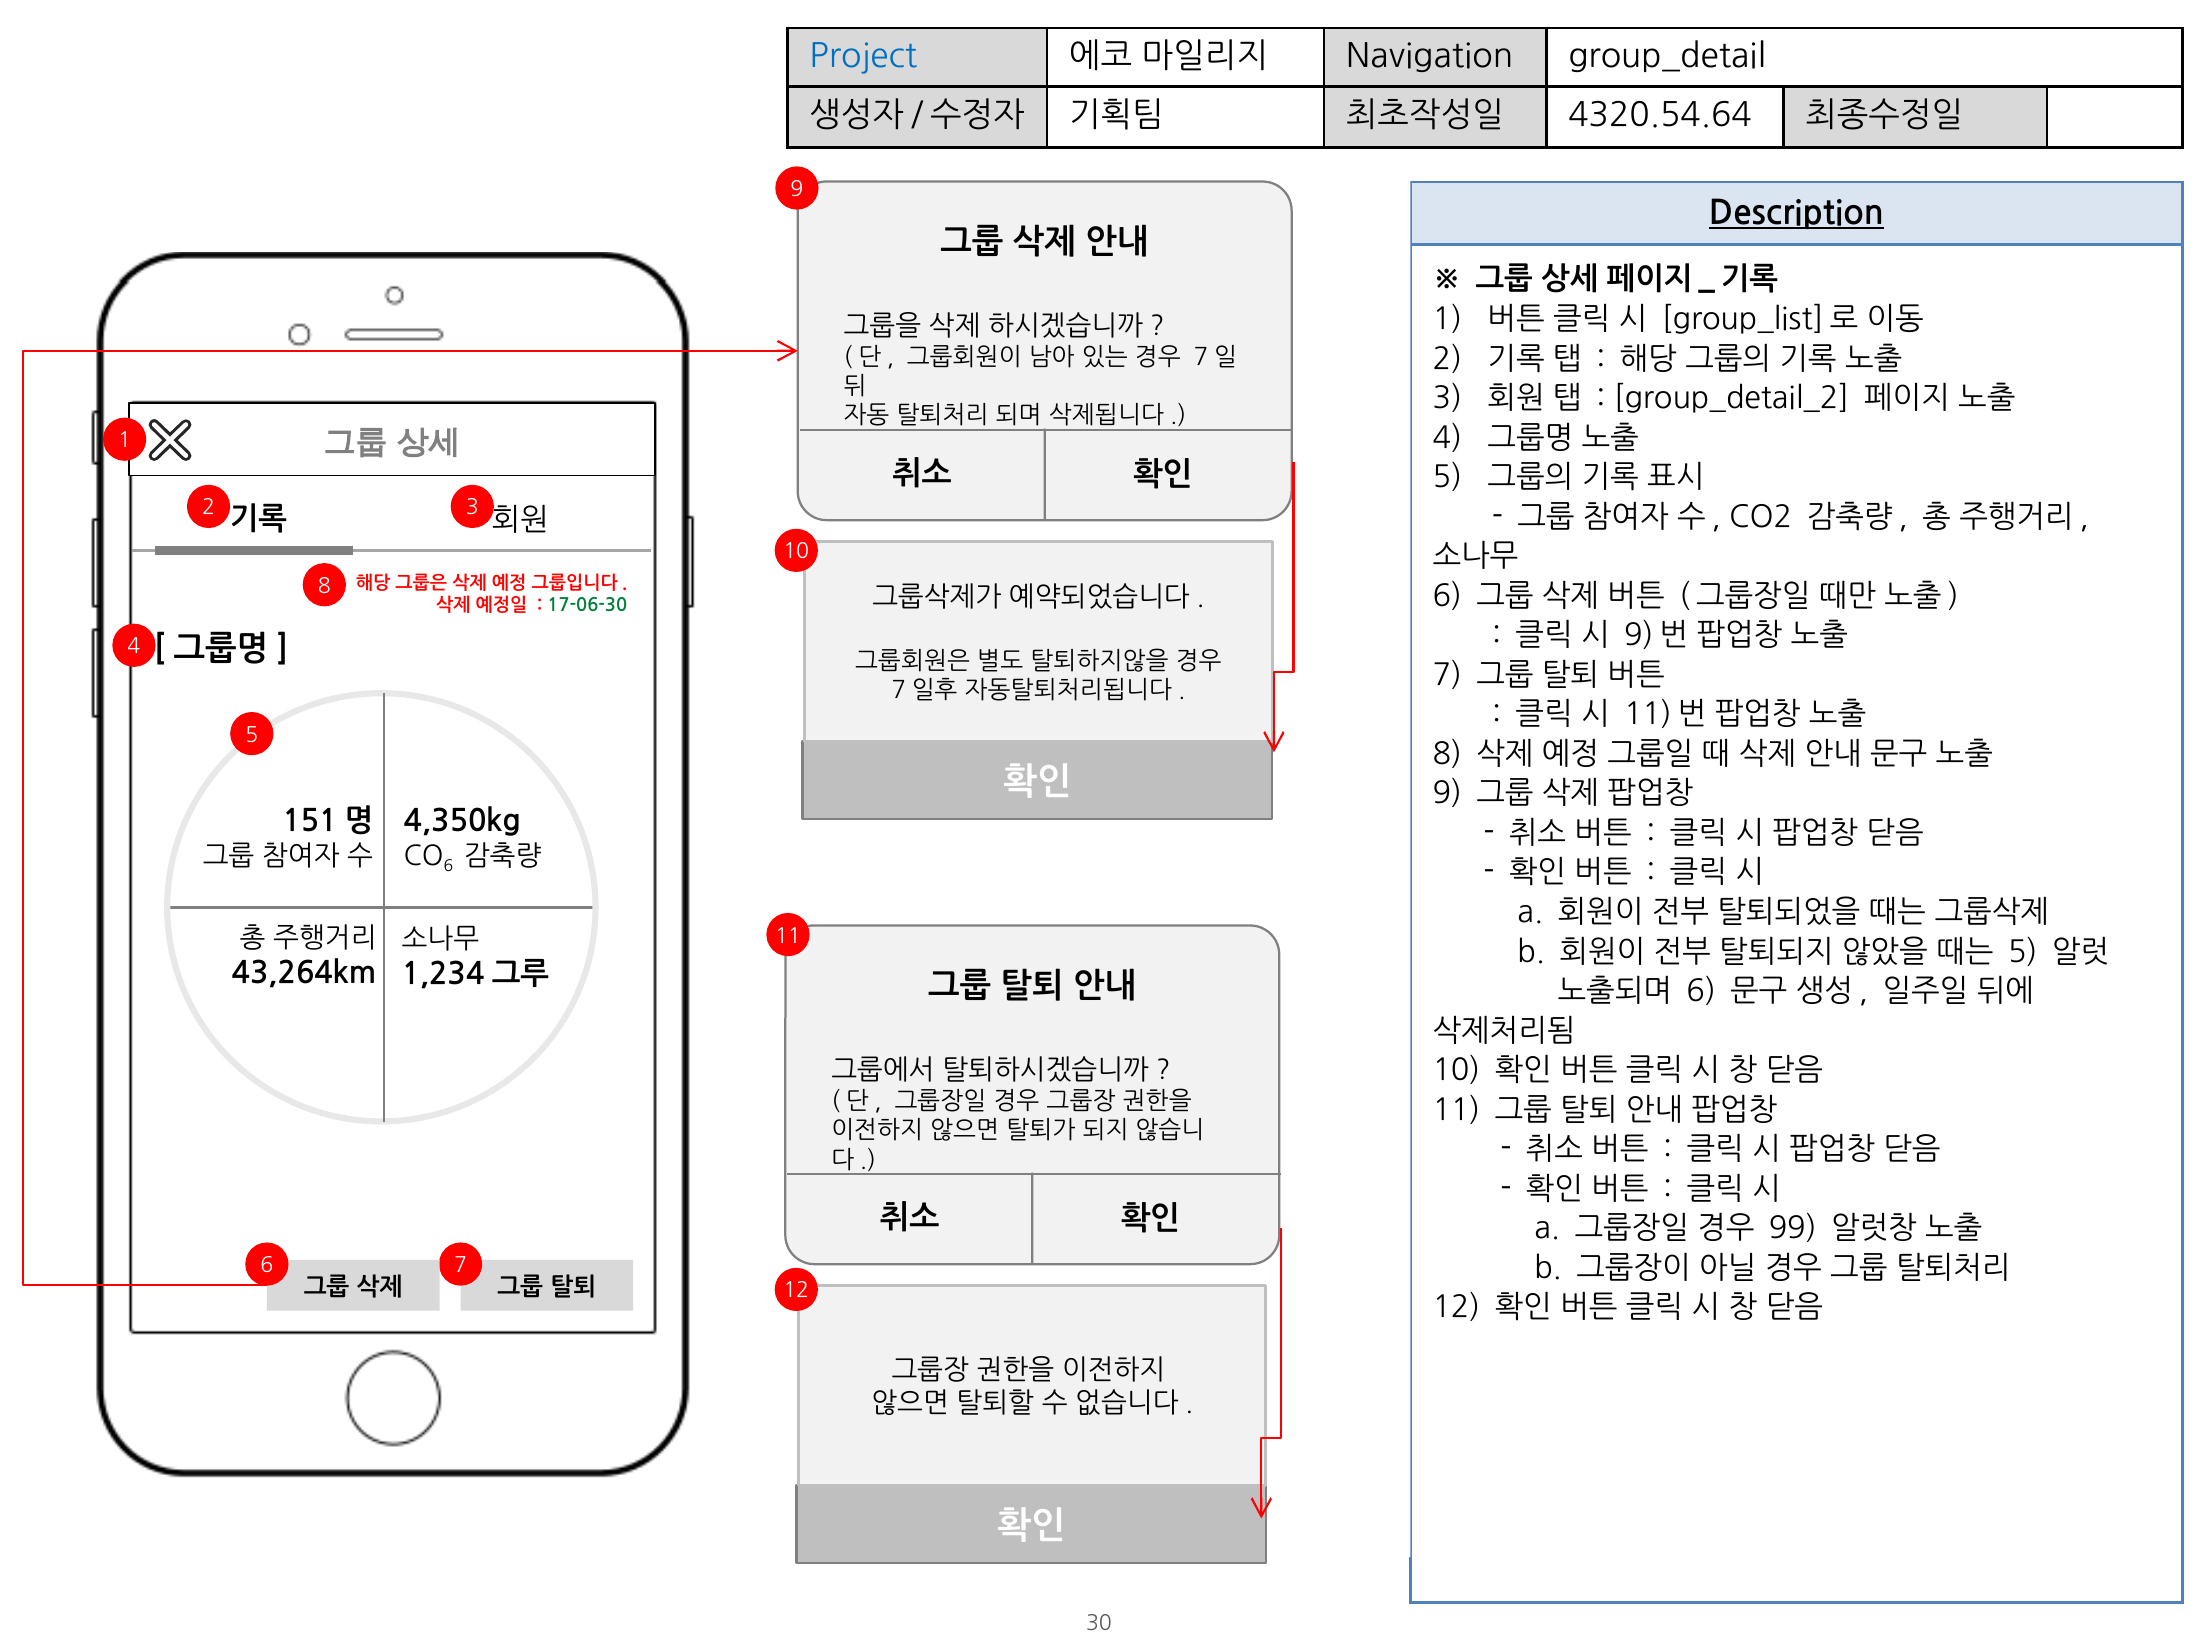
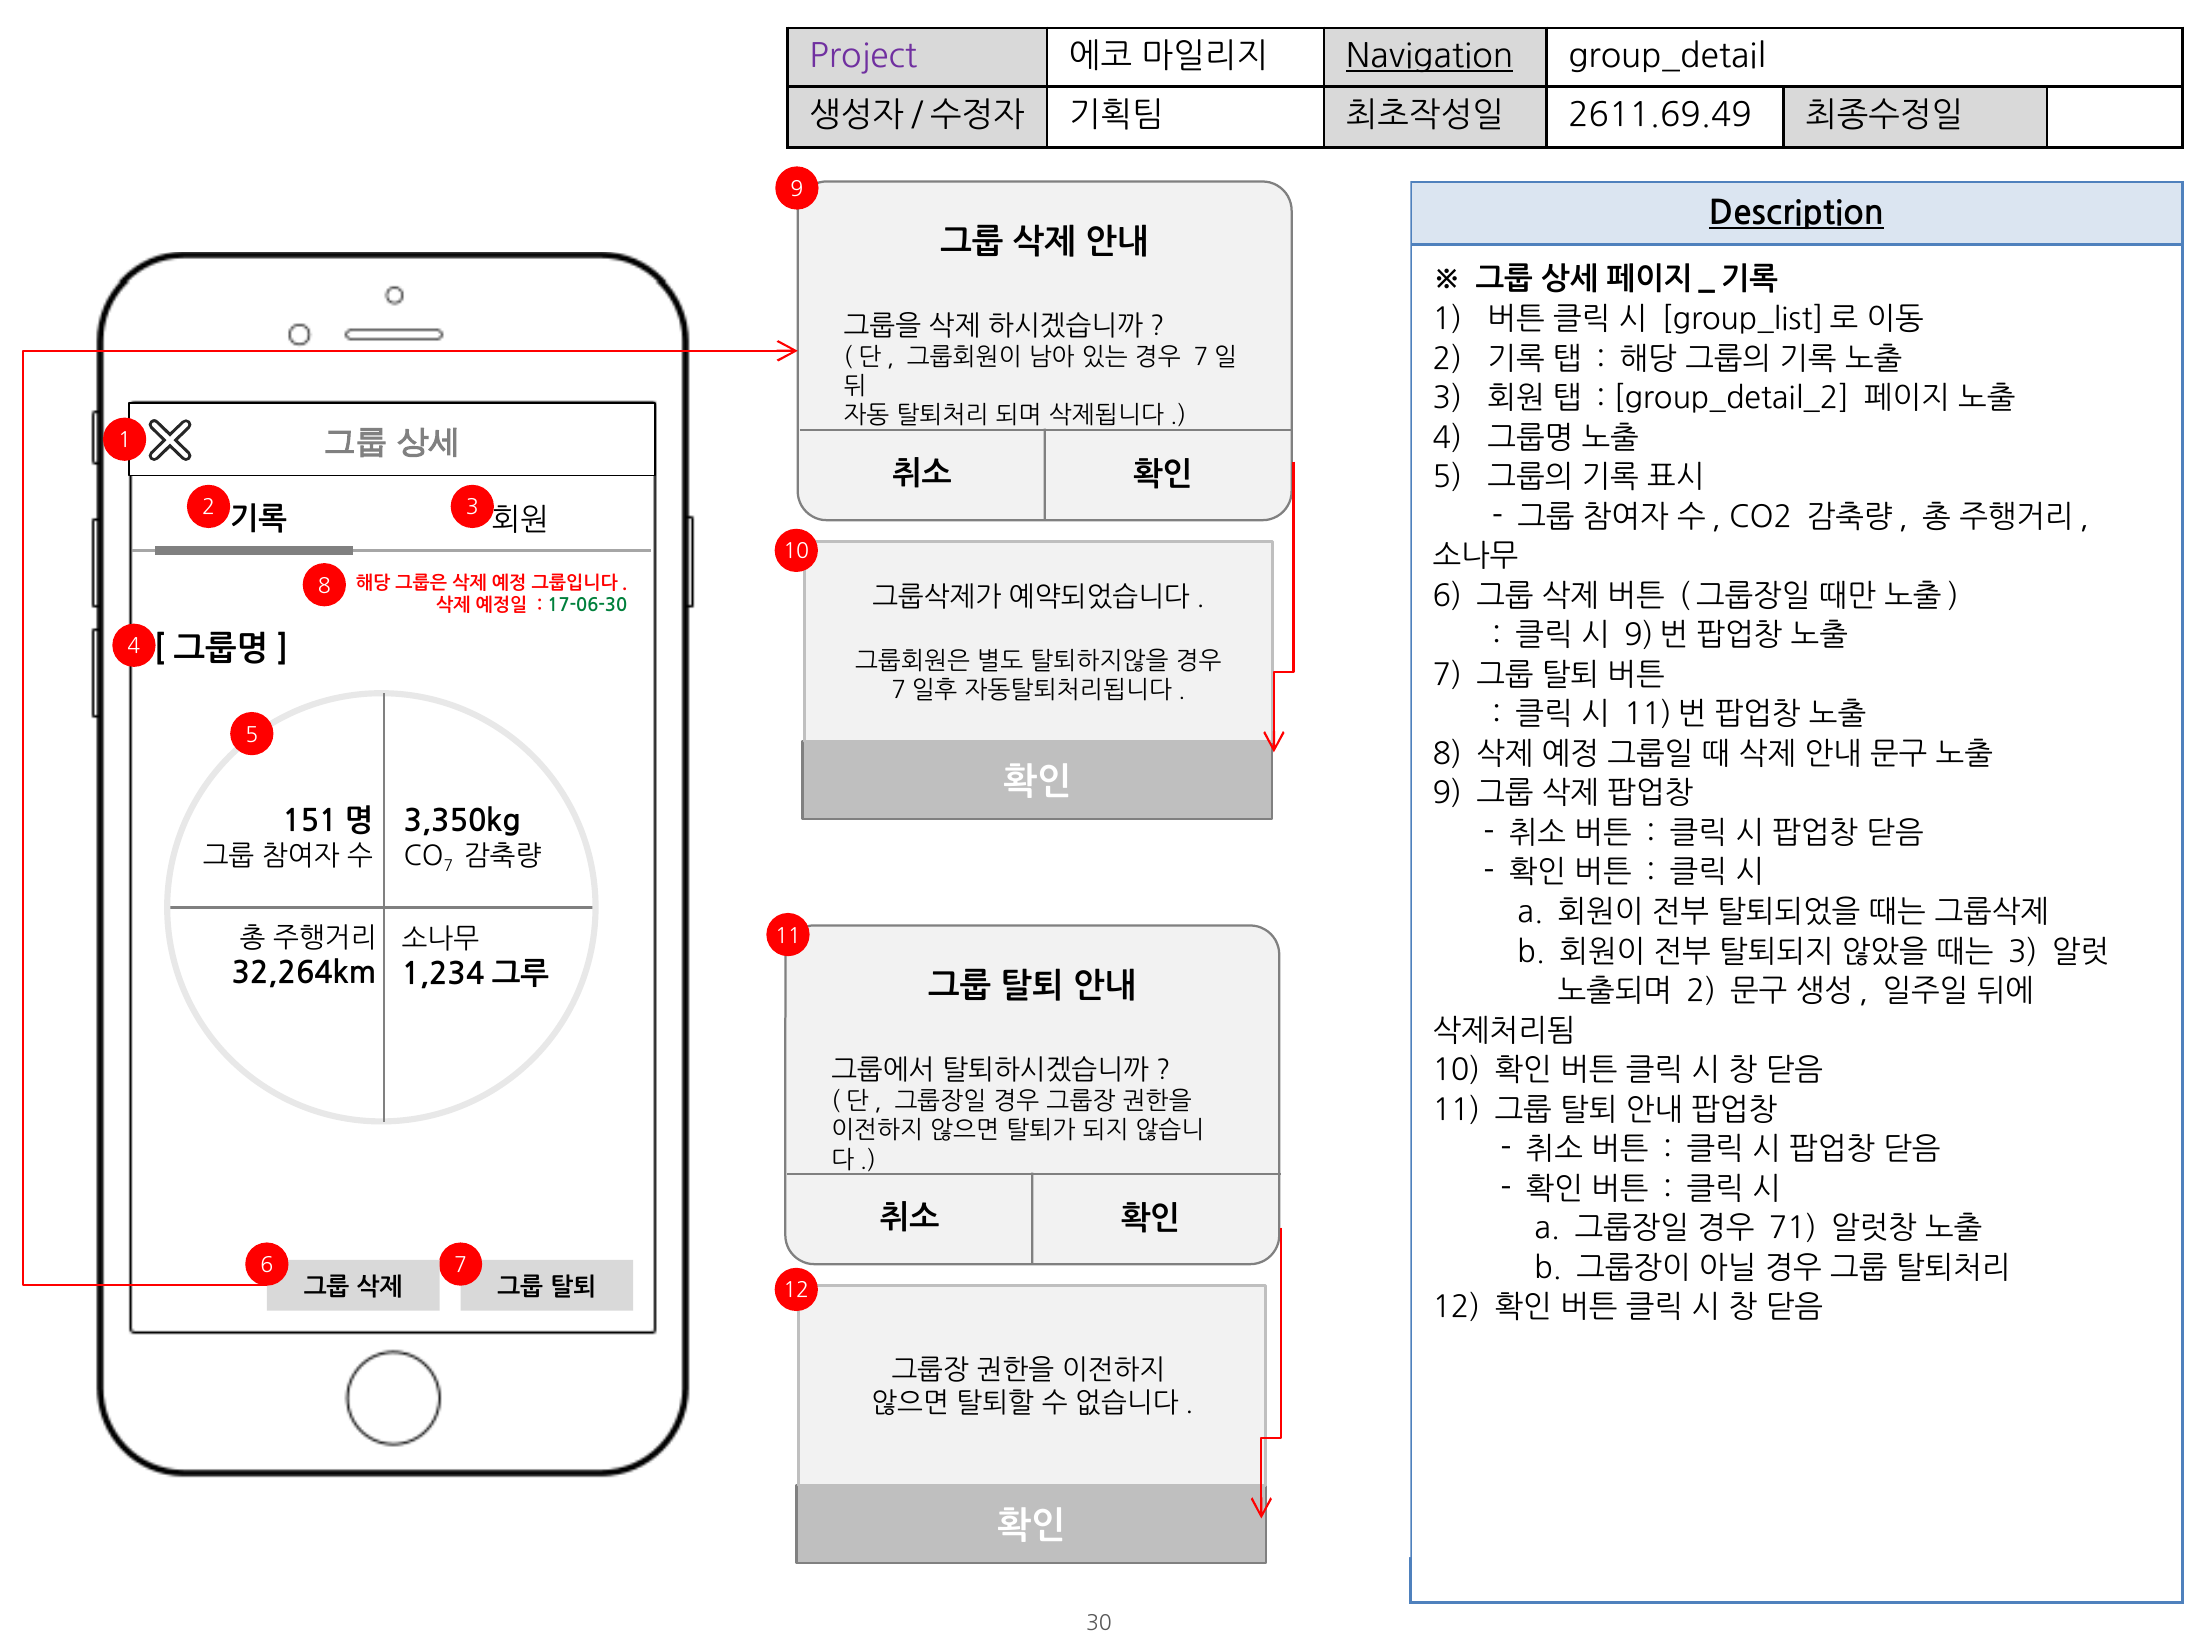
Project colour: blue -> purple
Navigation underline: none -> present
4320.54.64: 4320.54.64 -> 2611.69.49
4,350kg: 4,350kg -> 3,350kg
6 at (448, 867): 6 -> 7
5 at (2023, 952): 5 -> 3
43,264km: 43,264km -> 32,264km
6 at (1701, 992): 6 -> 2
99: 99 -> 71
